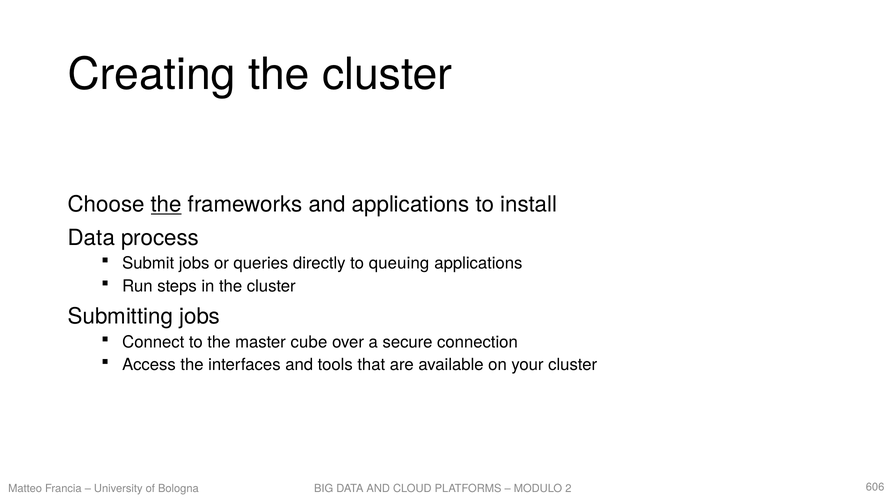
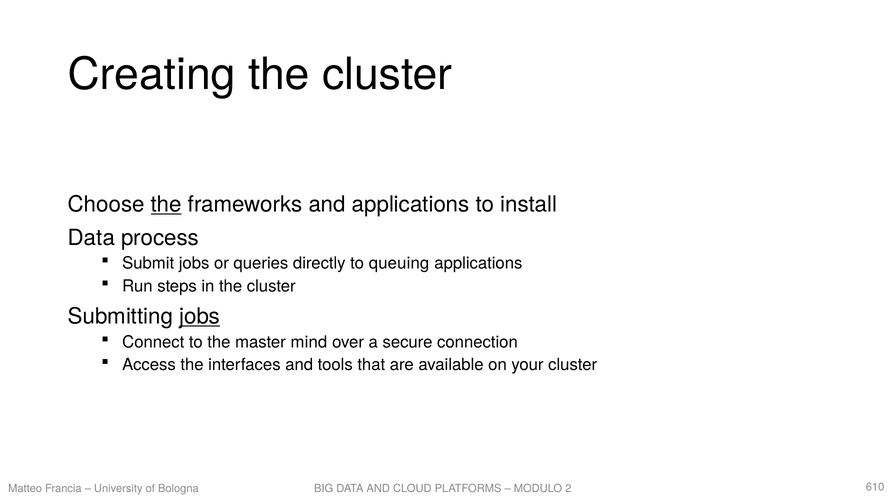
jobs at (200, 316) underline: none -> present
cube: cube -> mind
606: 606 -> 610
